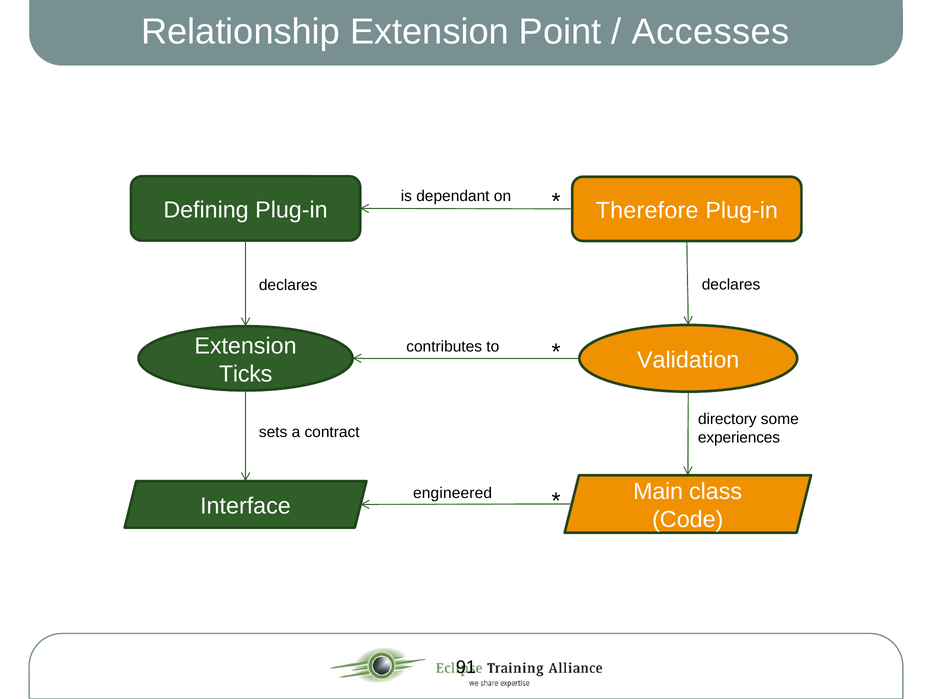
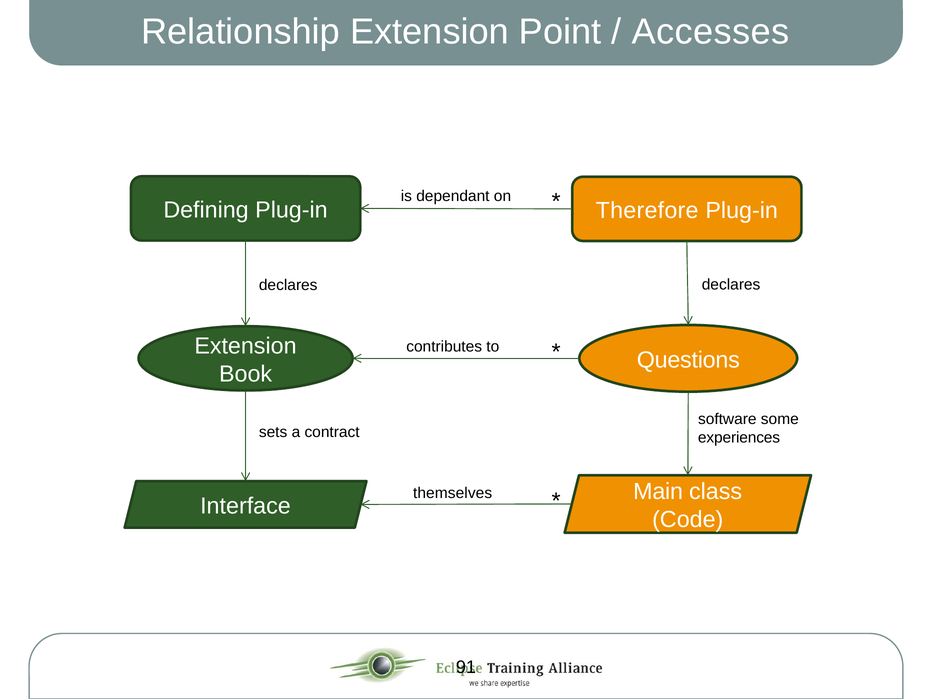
Validation: Validation -> Questions
Ticks: Ticks -> Book
directory: directory -> software
engineered: engineered -> themselves
